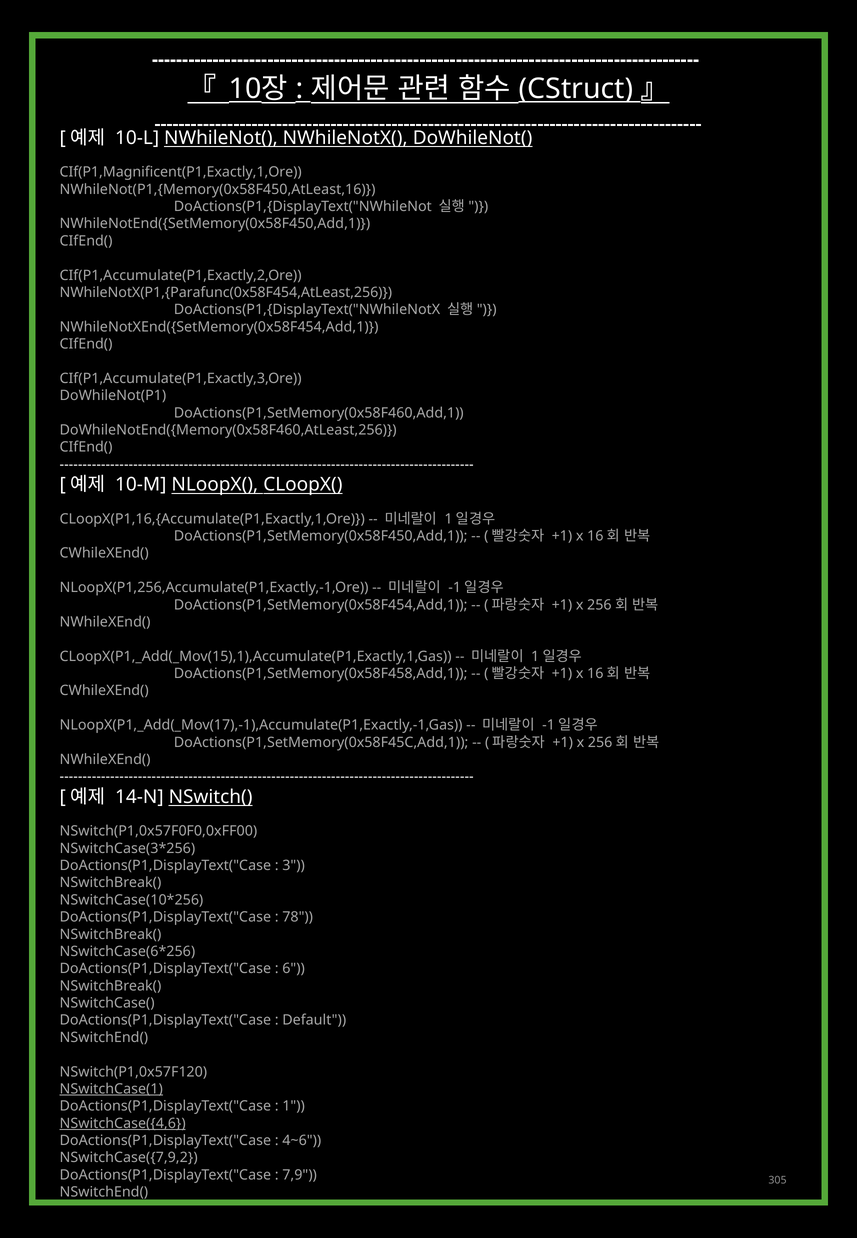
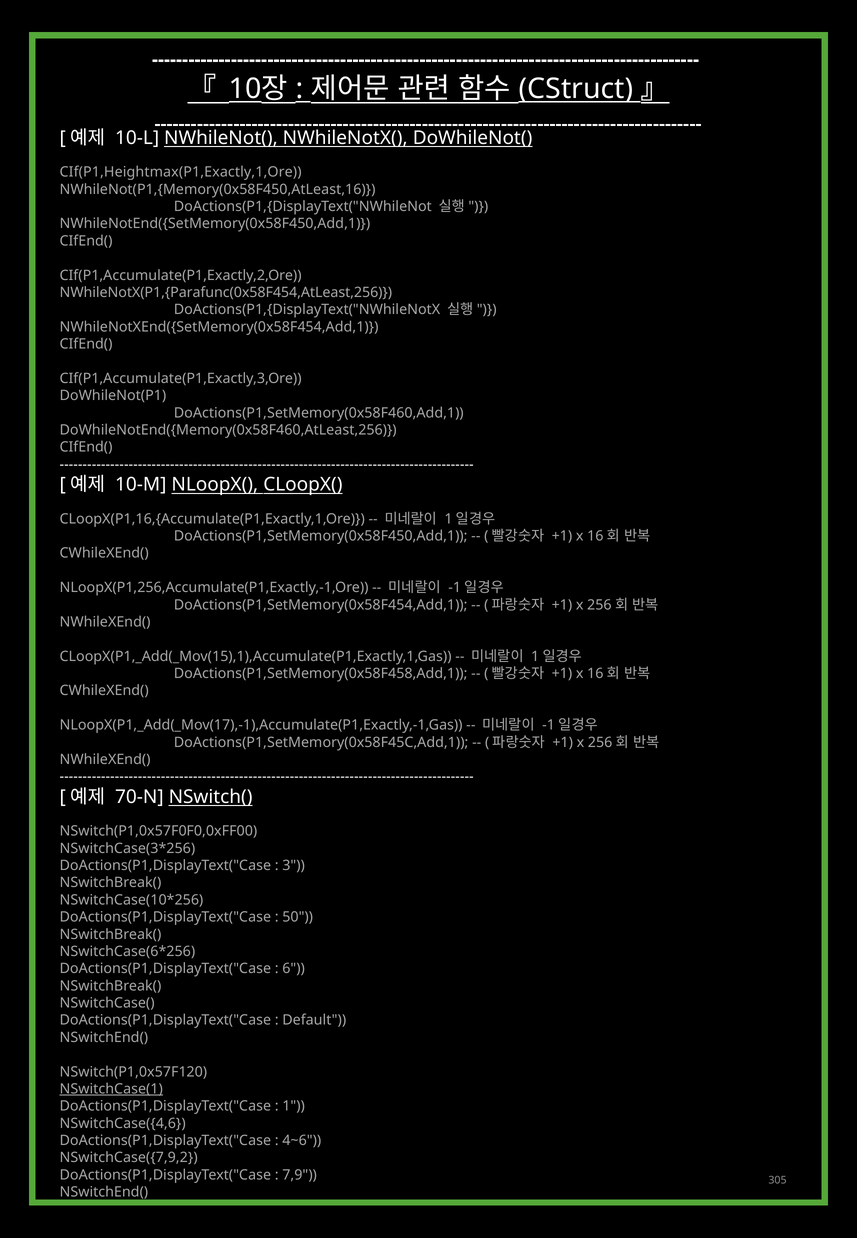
CIf(P1,Magnificent(P1,Exactly,1,Ore: CIf(P1,Magnificent(P1,Exactly,1,Ore -> CIf(P1,Heightmax(P1,Exactly,1,Ore
14-N: 14-N -> 70-N
78: 78 -> 50
NSwitchCase({4,6 underline: present -> none
